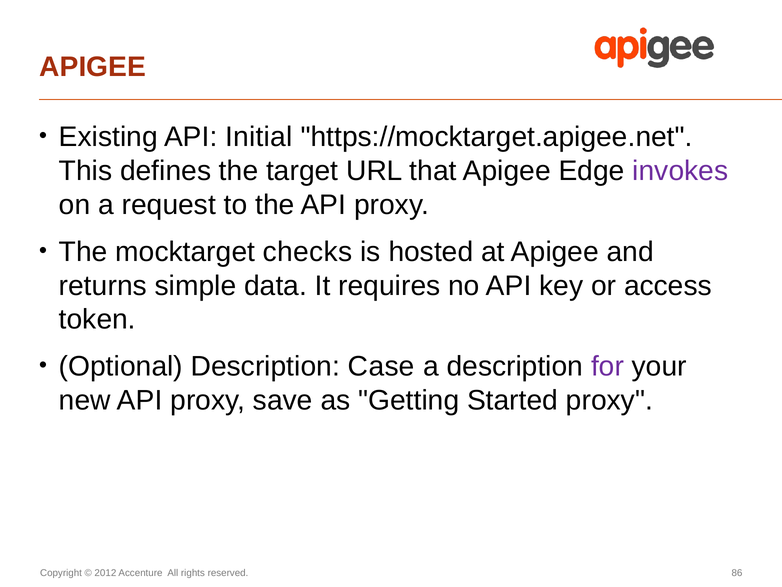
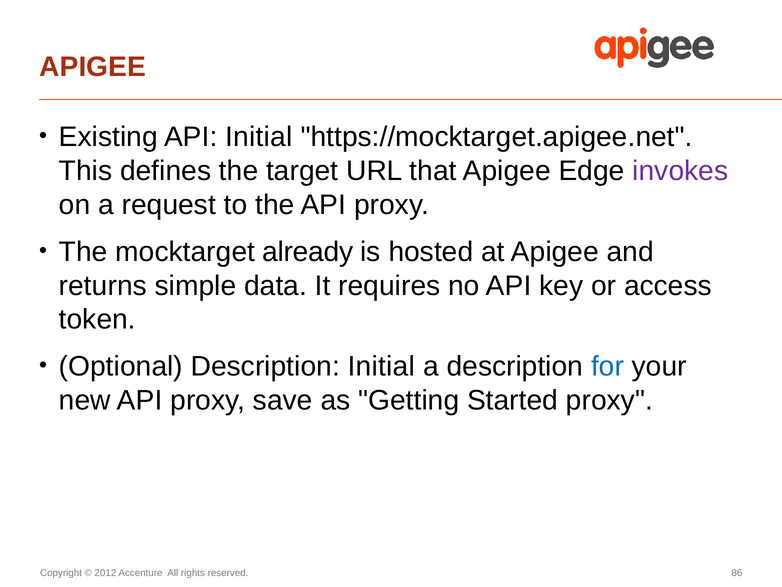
checks: checks -> already
Description Case: Case -> Initial
for colour: purple -> blue
